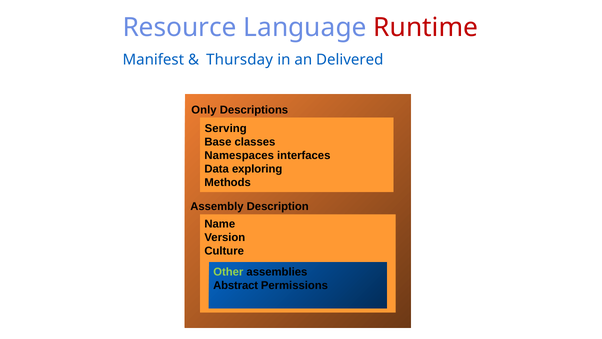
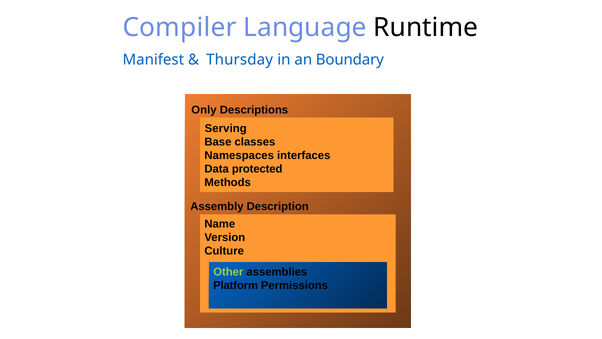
Resource: Resource -> Compiler
Runtime colour: red -> black
Delivered: Delivered -> Boundary
exploring: exploring -> protected
Abstract: Abstract -> Platform
